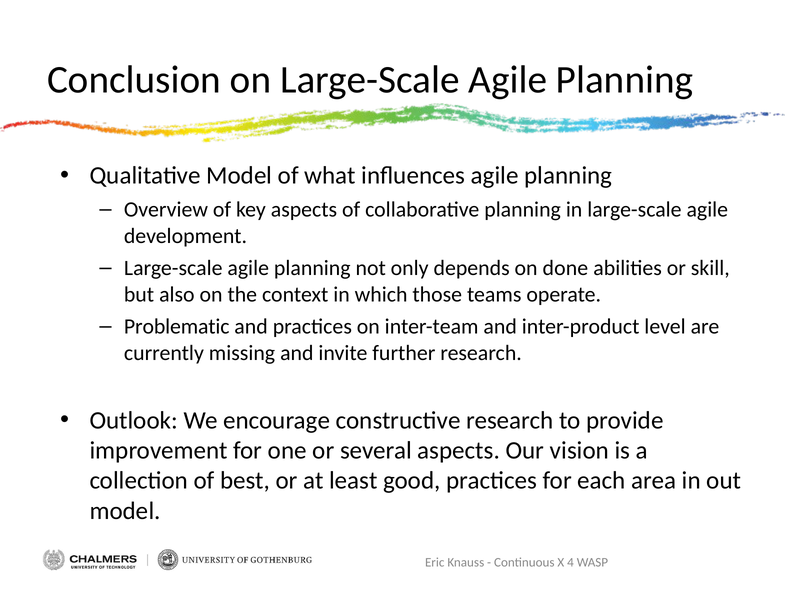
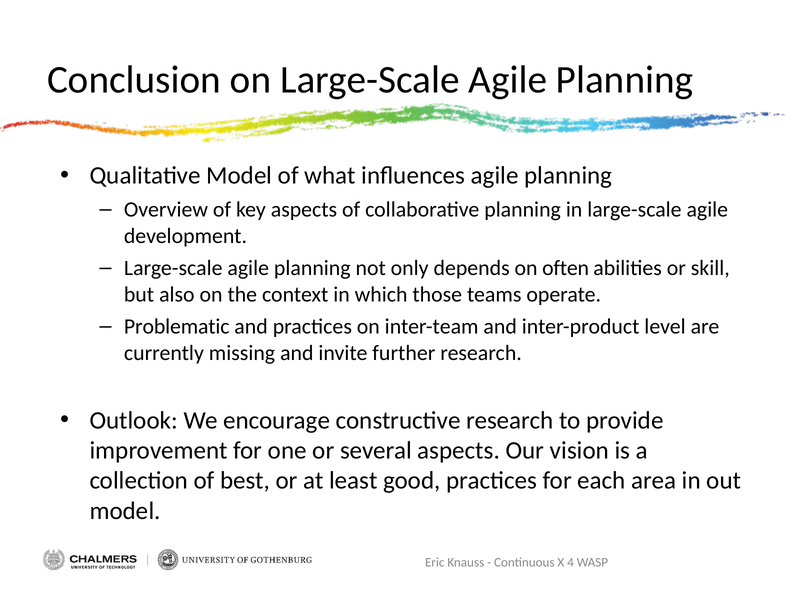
done: done -> often
